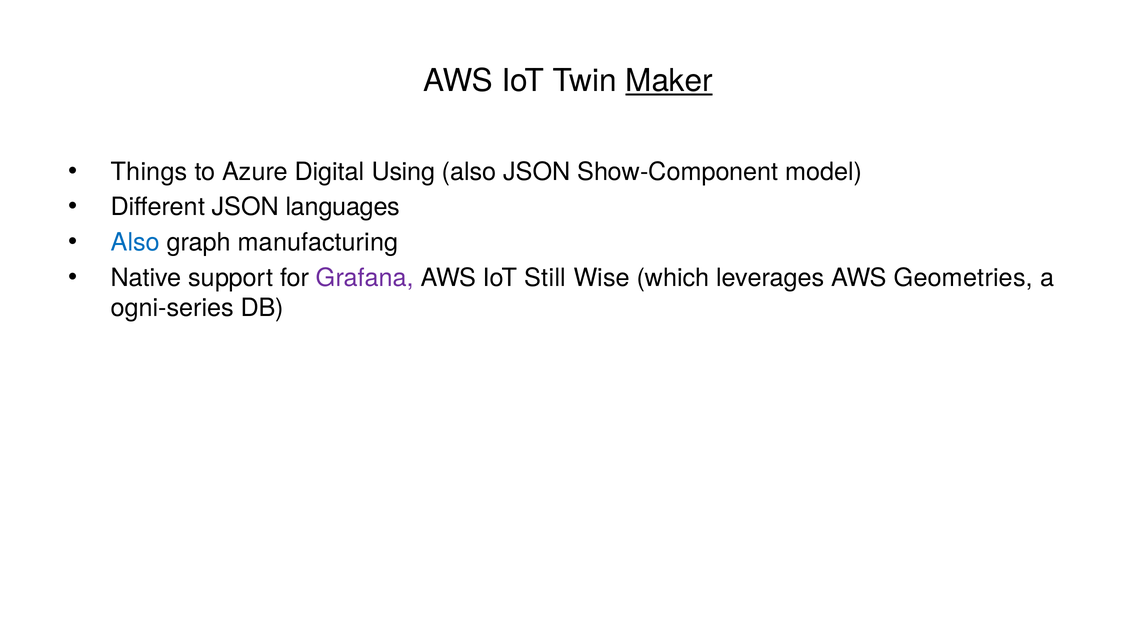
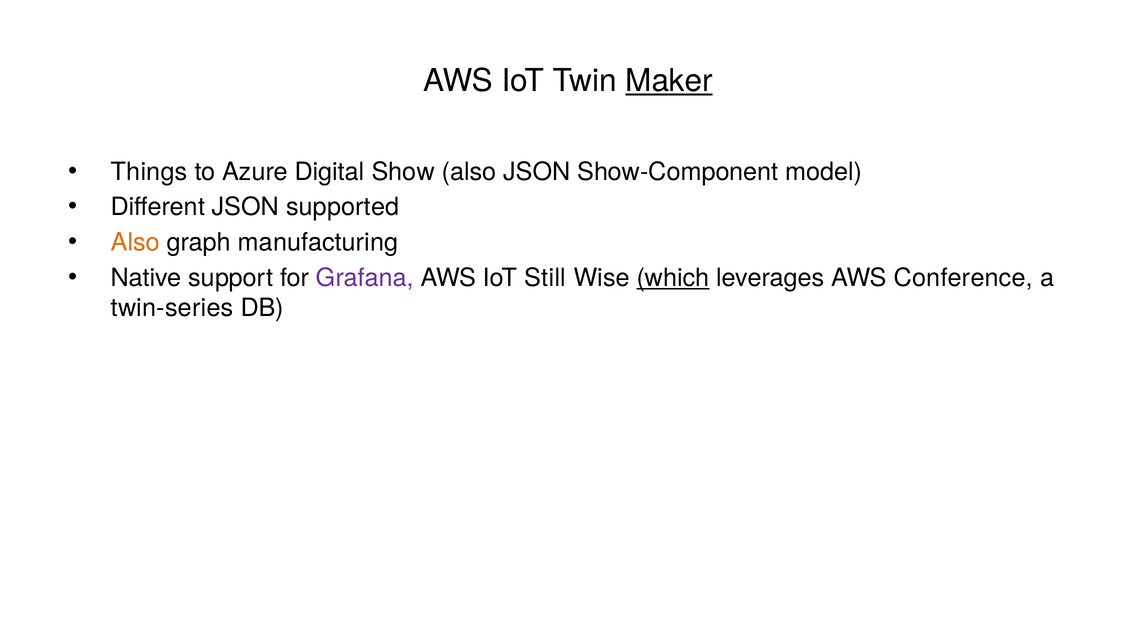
Using: Using -> Show
languages: languages -> supported
Also at (135, 242) colour: blue -> orange
which underline: none -> present
Geometries: Geometries -> Conference
ogni-series: ogni-series -> twin-series
